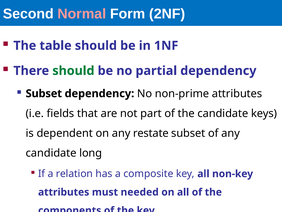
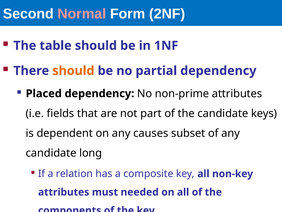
should at (73, 71) colour: green -> orange
Subset at (44, 93): Subset -> Placed
restate: restate -> causes
